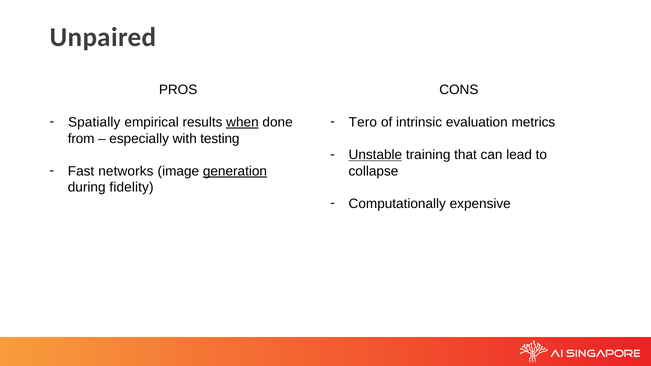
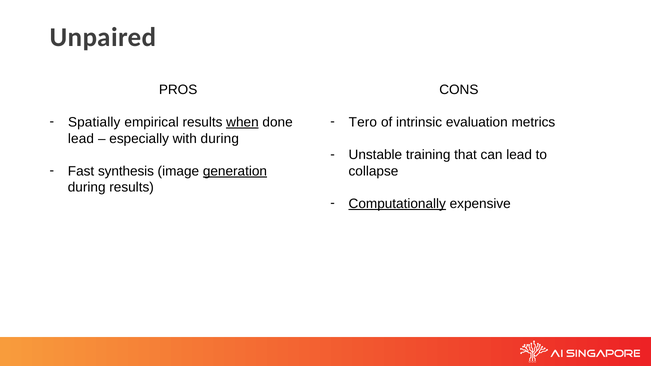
from at (81, 139): from -> lead
with testing: testing -> during
Unstable underline: present -> none
networks: networks -> synthesis
during fidelity: fidelity -> results
Computationally underline: none -> present
